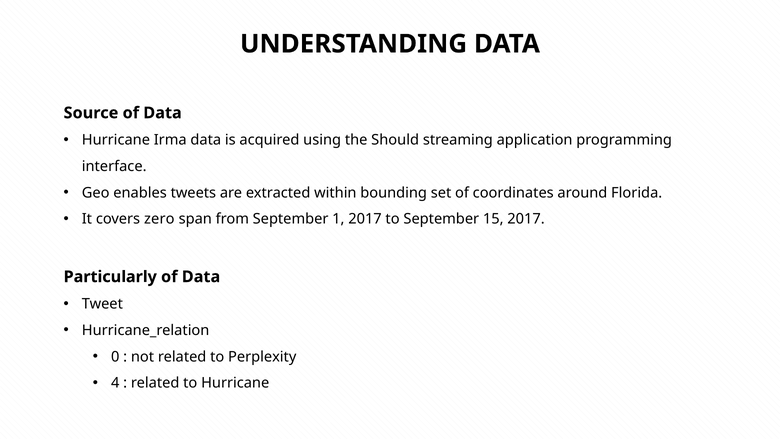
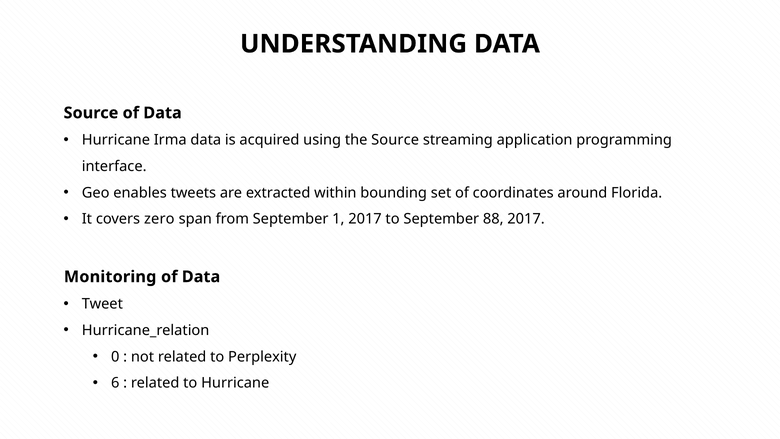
the Should: Should -> Source
15: 15 -> 88
Particularly: Particularly -> Monitoring
4: 4 -> 6
